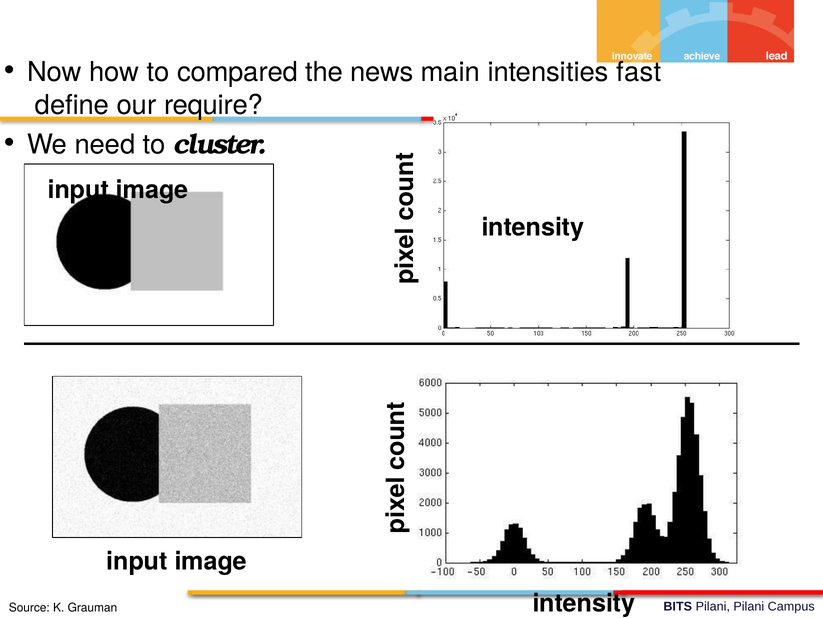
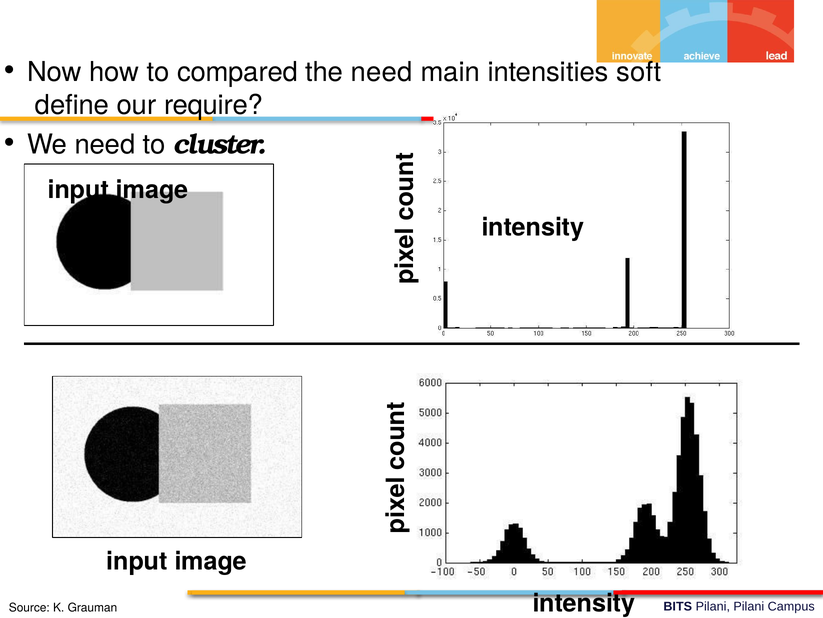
the news: news -> need
fast: fast -> soft
